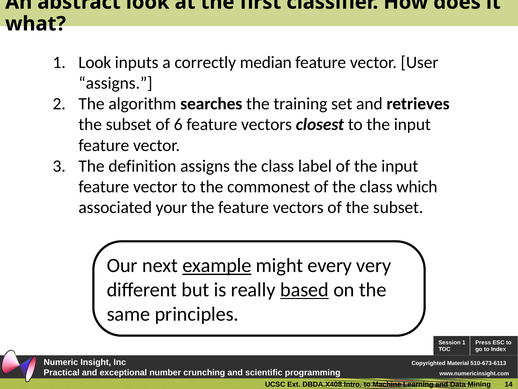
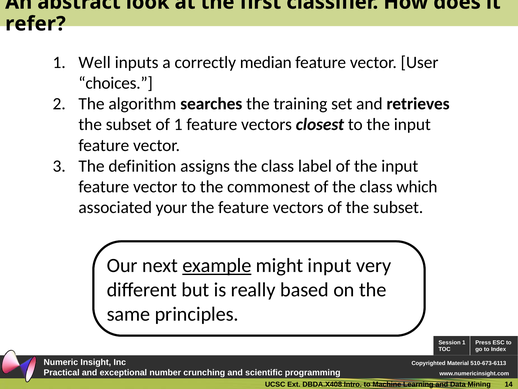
what: what -> refer
Look at (95, 62): Look -> Well
assigns at (116, 83): assigns -> choices
of 6: 6 -> 1
might every: every -> input
based underline: present -> none
